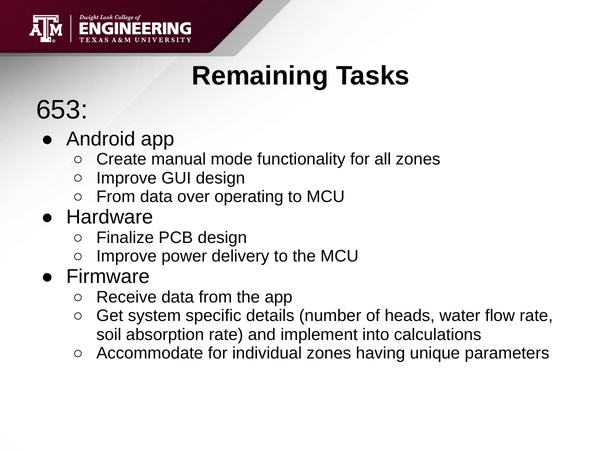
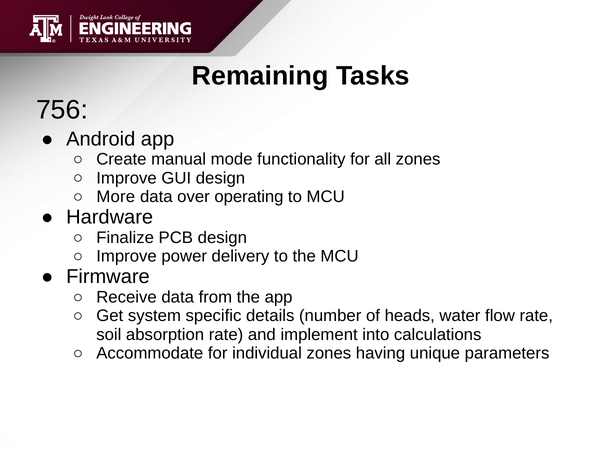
653: 653 -> 756
From at (116, 197): From -> More
